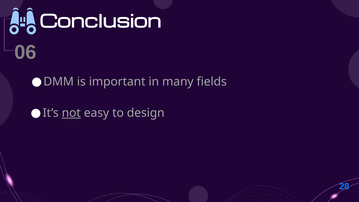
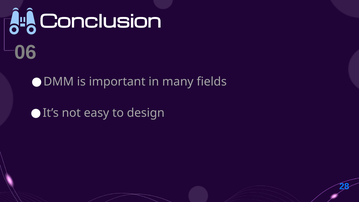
not underline: present -> none
